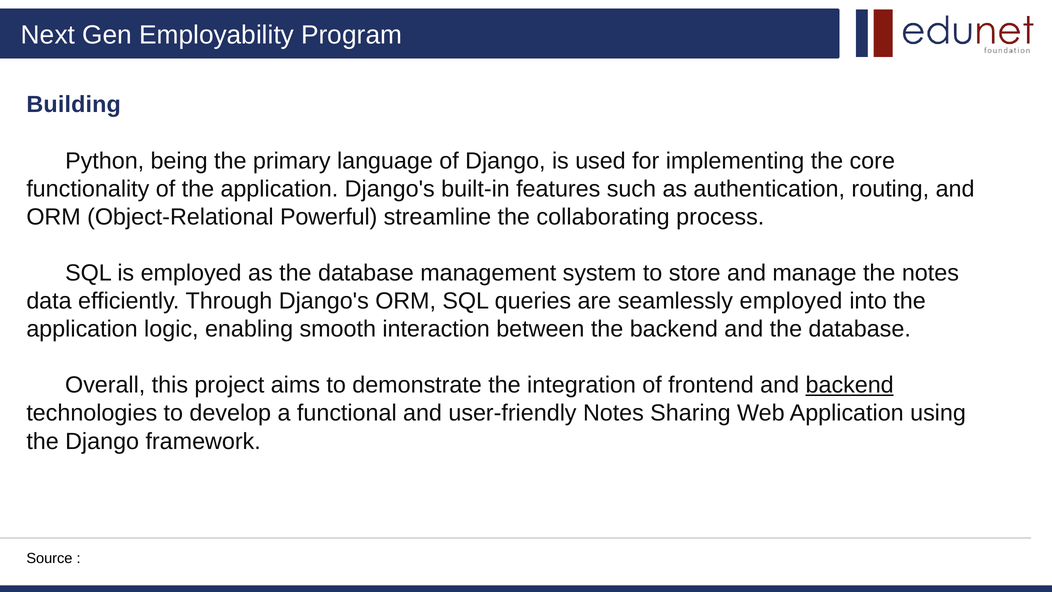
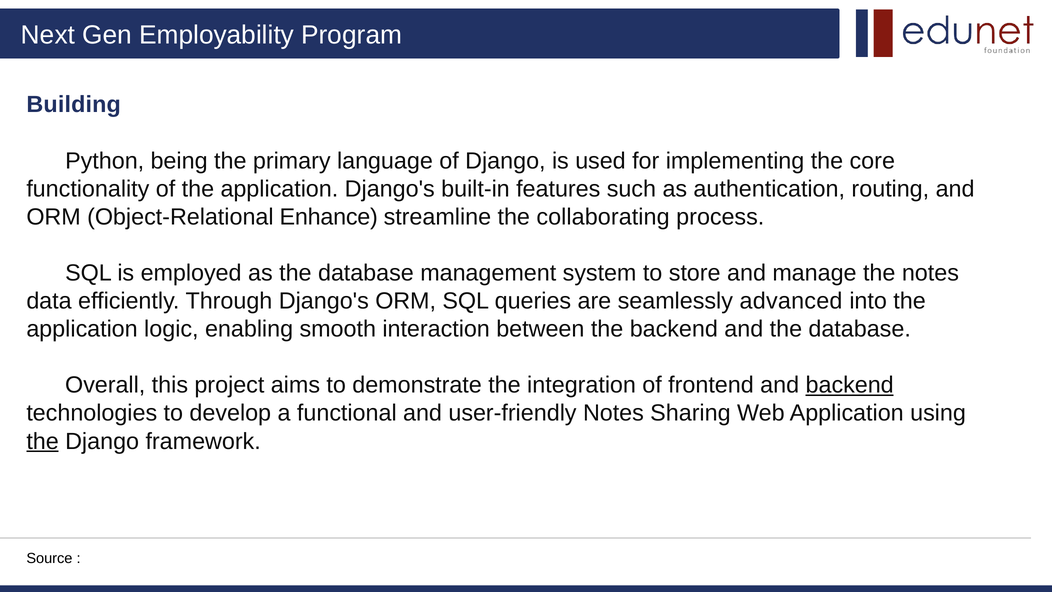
Powerful: Powerful -> Enhance
seamlessly employed: employed -> advanced
the at (43, 441) underline: none -> present
